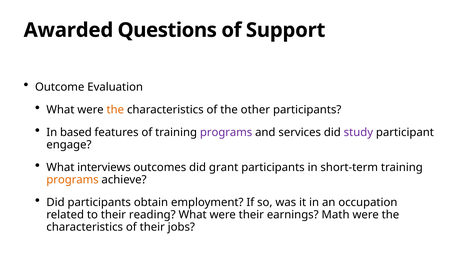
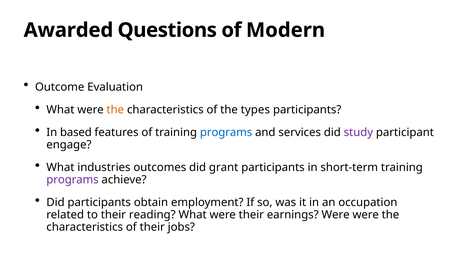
Support: Support -> Modern
other: other -> types
programs at (226, 133) colour: purple -> blue
interviews: interviews -> industries
programs at (73, 180) colour: orange -> purple
earnings Math: Math -> Were
